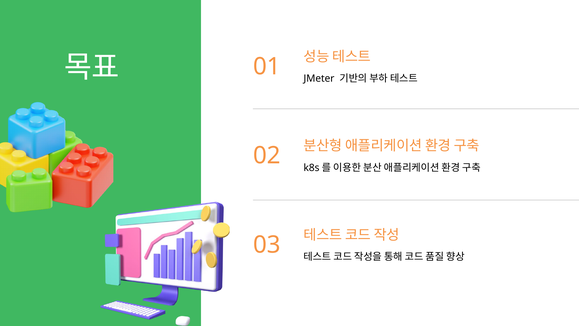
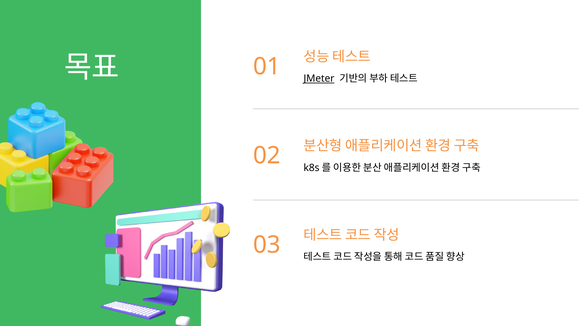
JMeter underline: none -> present
